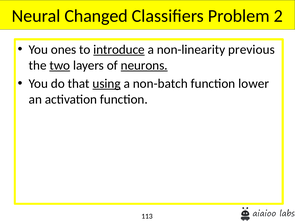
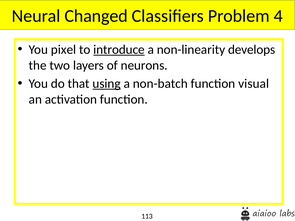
2: 2 -> 4
ones: ones -> pixel
previous: previous -> develops
two underline: present -> none
neurons underline: present -> none
lower: lower -> visual
